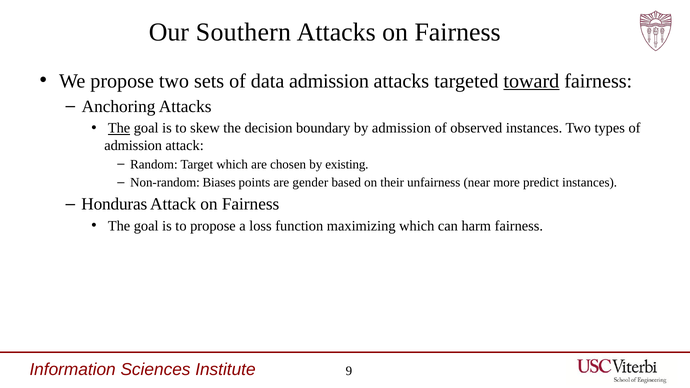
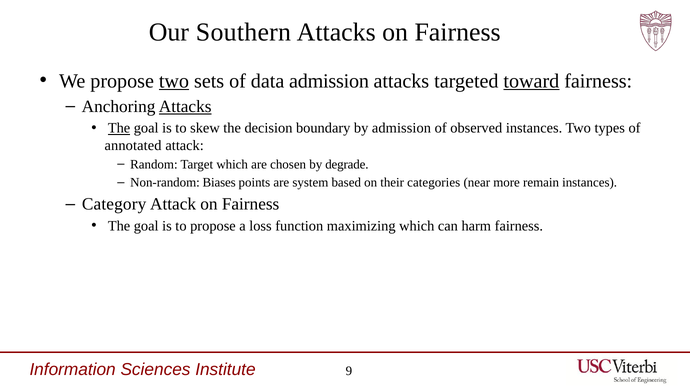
two at (174, 81) underline: none -> present
Attacks at (185, 107) underline: none -> present
admission at (133, 146): admission -> annotated
existing: existing -> degrade
gender: gender -> system
unfairness: unfairness -> categories
predict: predict -> remain
Honduras: Honduras -> Category
